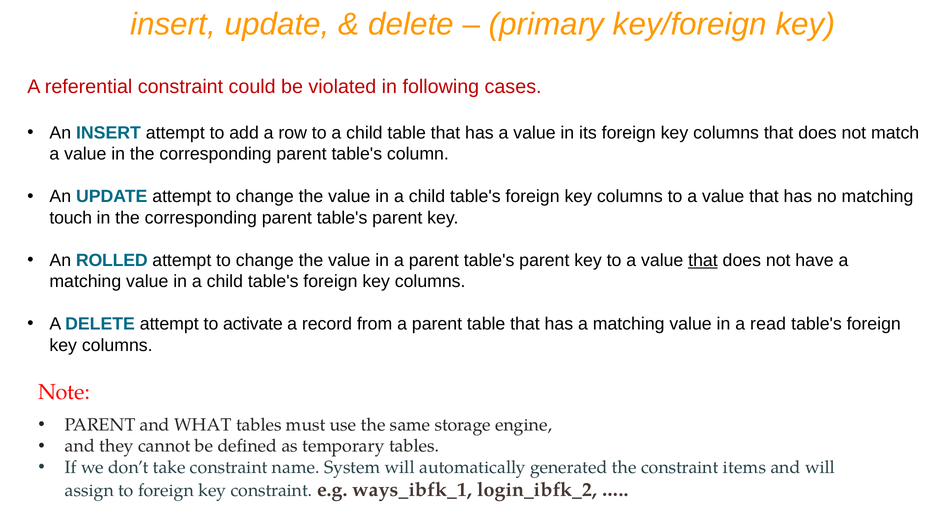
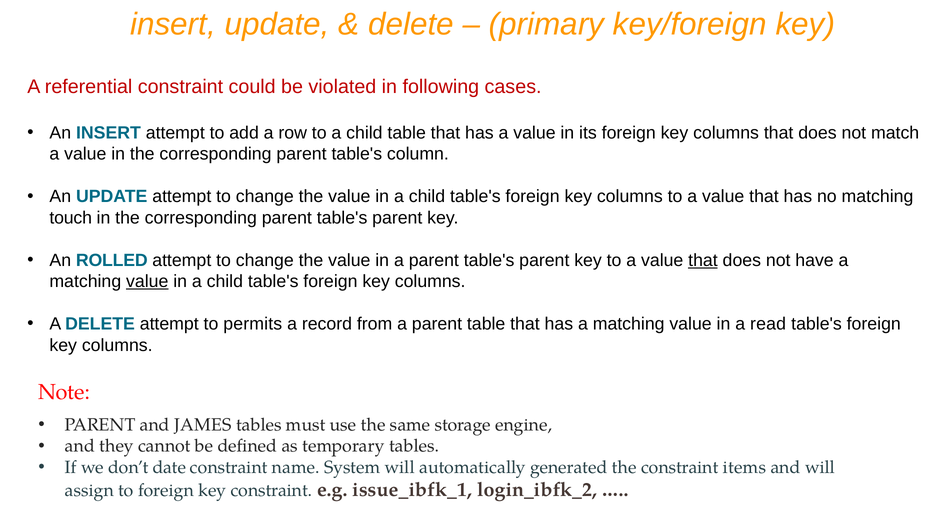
value at (147, 282) underline: none -> present
activate: activate -> permits
WHAT: WHAT -> JAMES
take: take -> date
ways_ibfk_1: ways_ibfk_1 -> issue_ibfk_1
